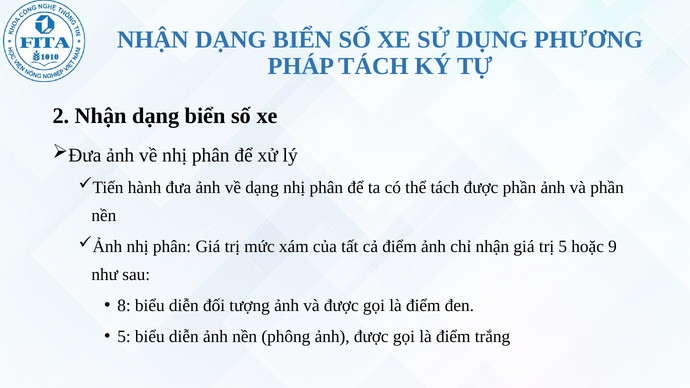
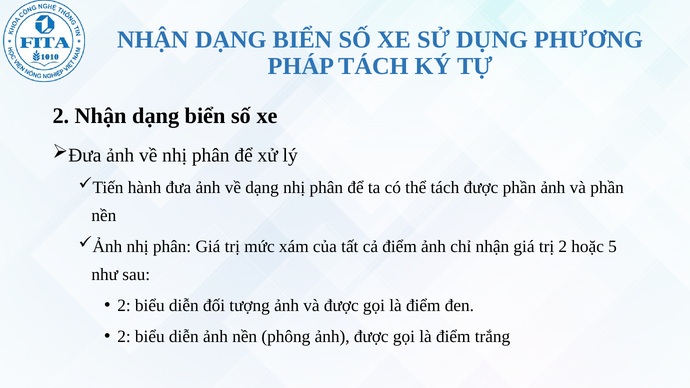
trị 5: 5 -> 2
9: 9 -> 5
8 at (124, 306): 8 -> 2
5 at (124, 337): 5 -> 2
